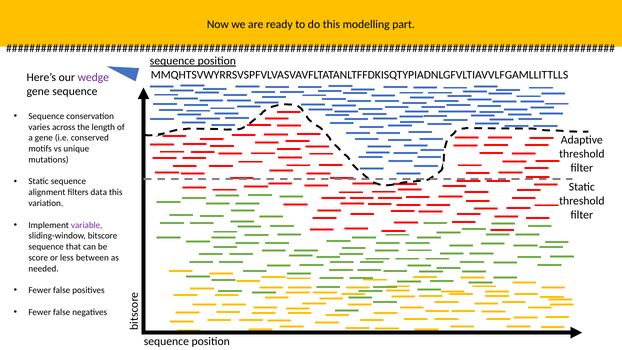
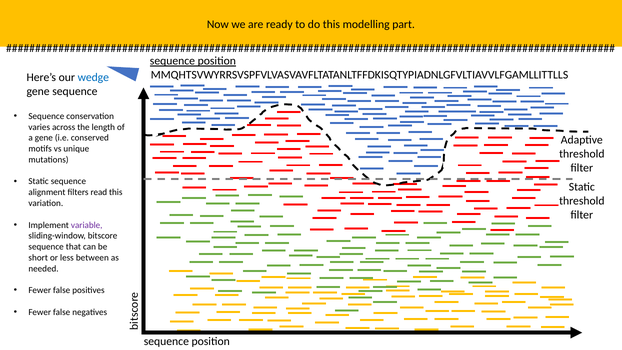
wedge colour: purple -> blue
data: data -> read
score: score -> short
